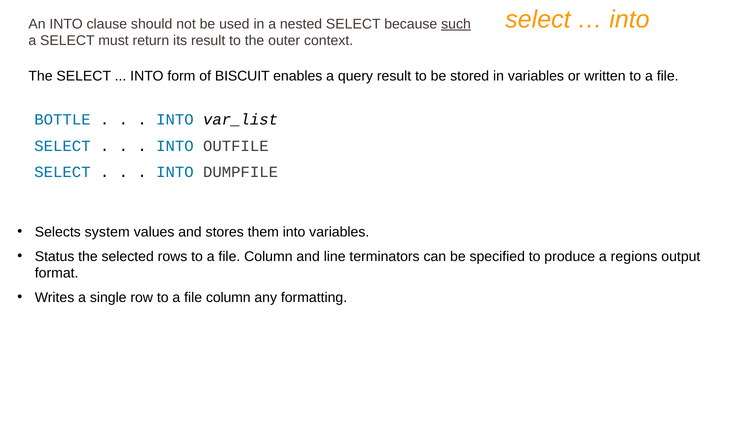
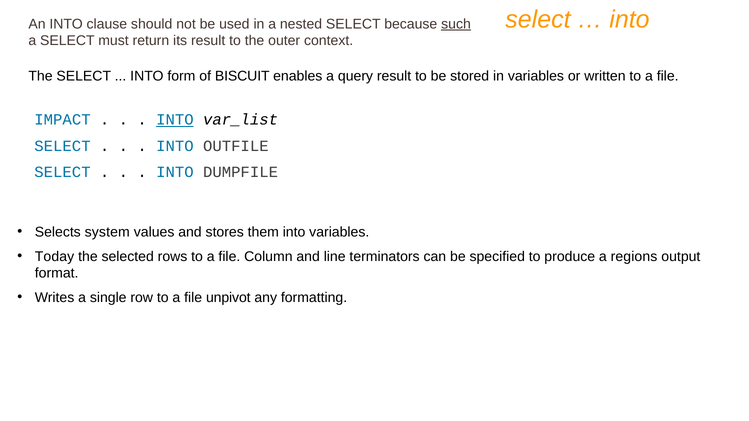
BOTTLE: BOTTLE -> IMPACT
INTO at (175, 120) underline: none -> present
Status: Status -> Today
column at (228, 298): column -> unpivot
